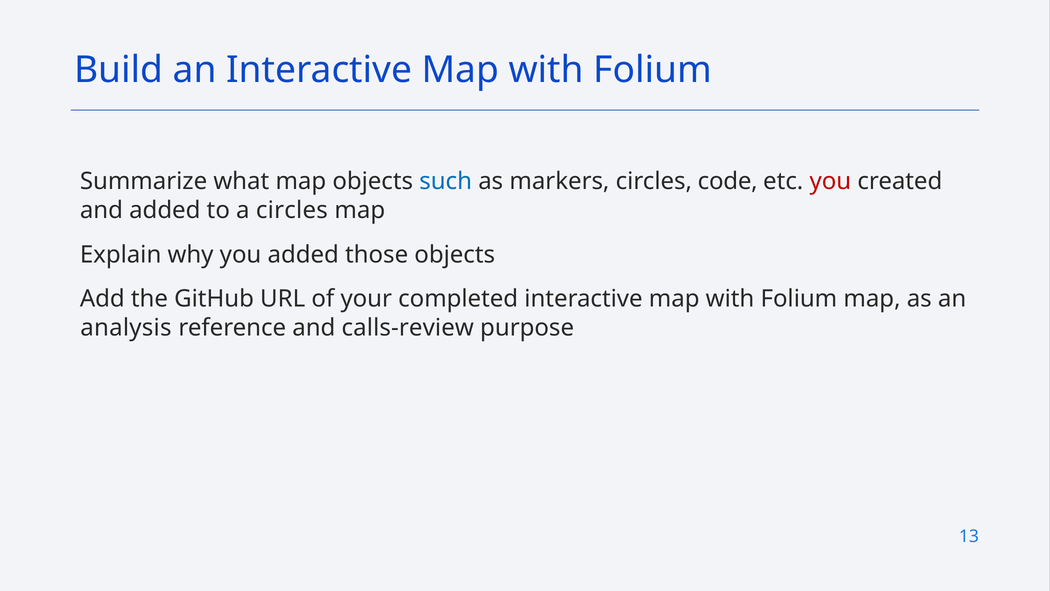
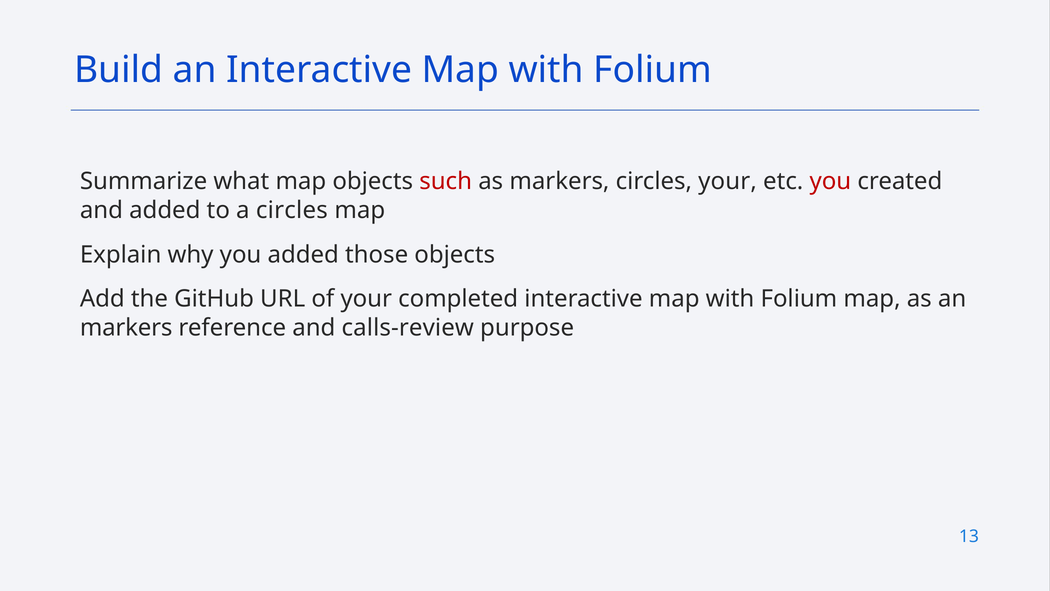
such colour: blue -> red
circles code: code -> your
analysis at (126, 327): analysis -> markers
